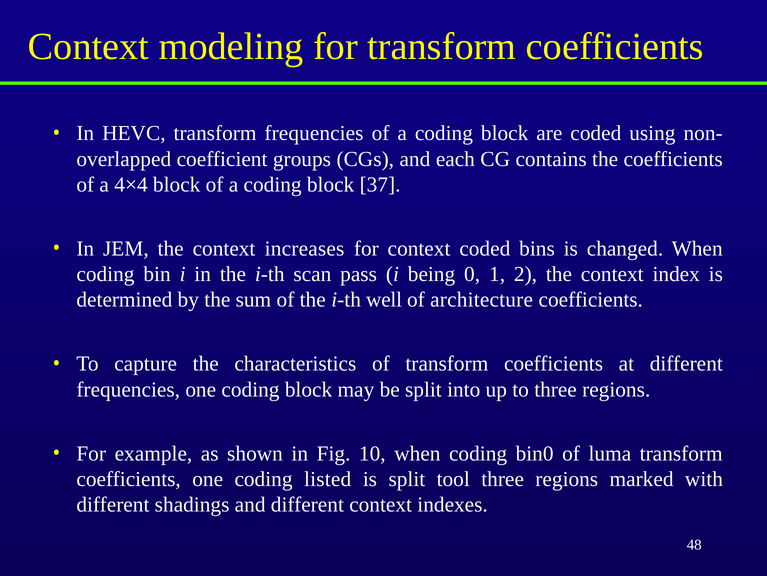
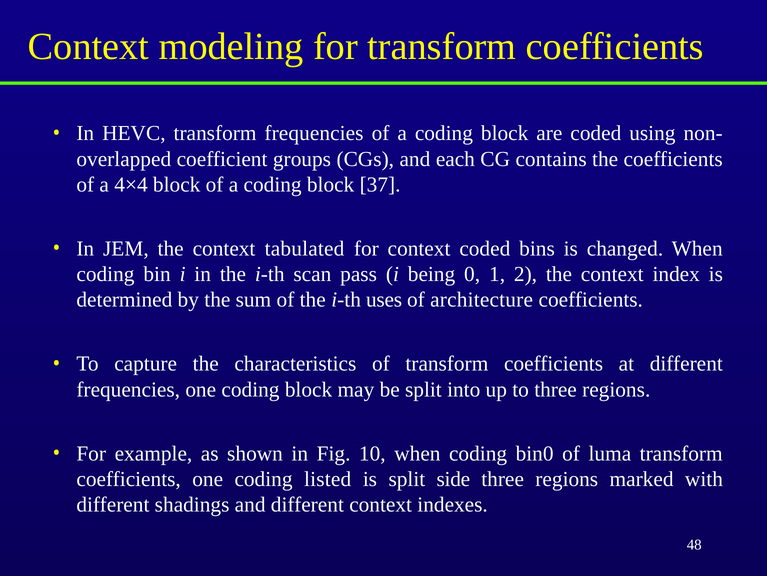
increases: increases -> tabulated
well: well -> uses
tool: tool -> side
